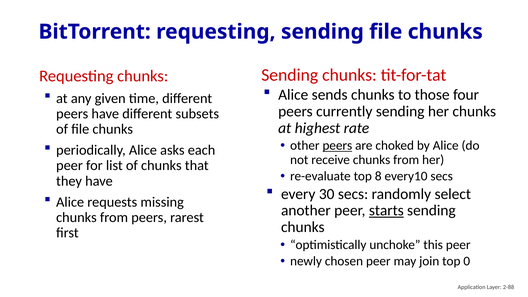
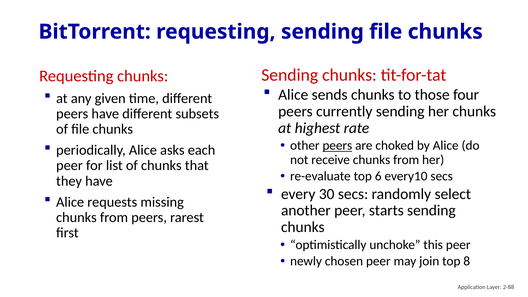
8: 8 -> 6
starts underline: present -> none
0: 0 -> 8
